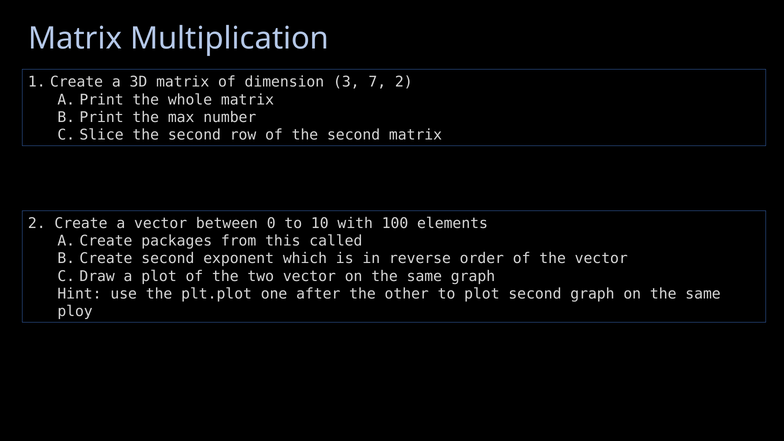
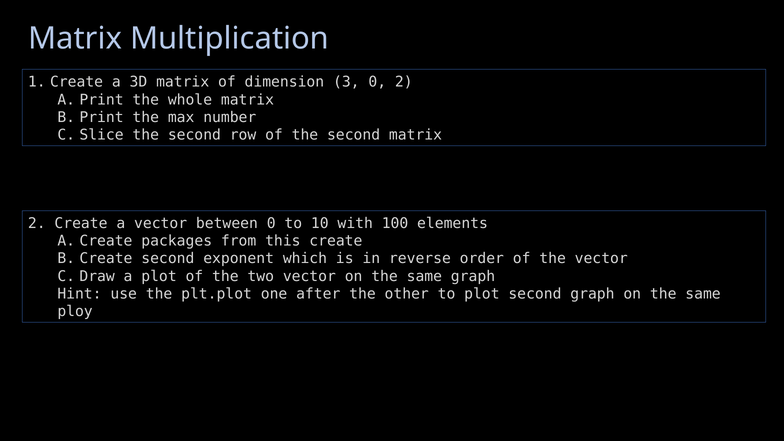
3 7: 7 -> 0
this called: called -> create
